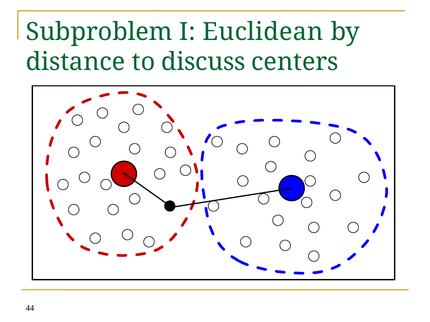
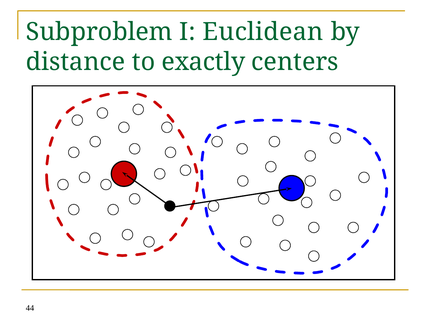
discuss: discuss -> exactly
